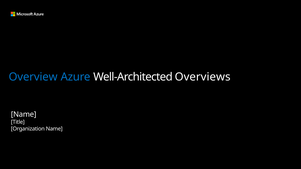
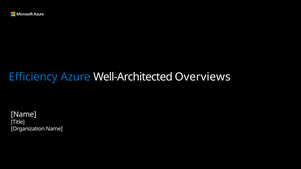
Overview: Overview -> Efficiency
